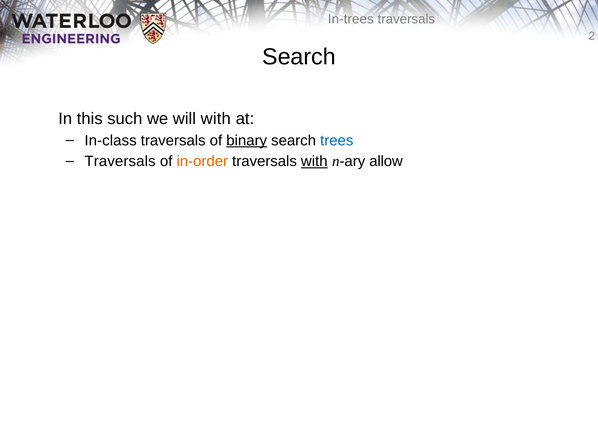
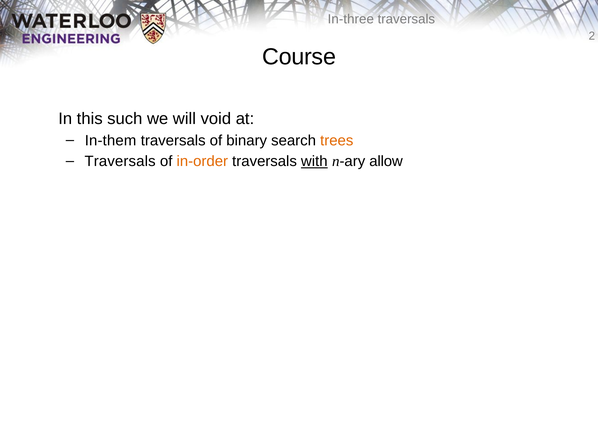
In-trees: In-trees -> In-three
Search at (299, 57): Search -> Course
will with: with -> void
In-class: In-class -> In-them
binary underline: present -> none
trees colour: blue -> orange
